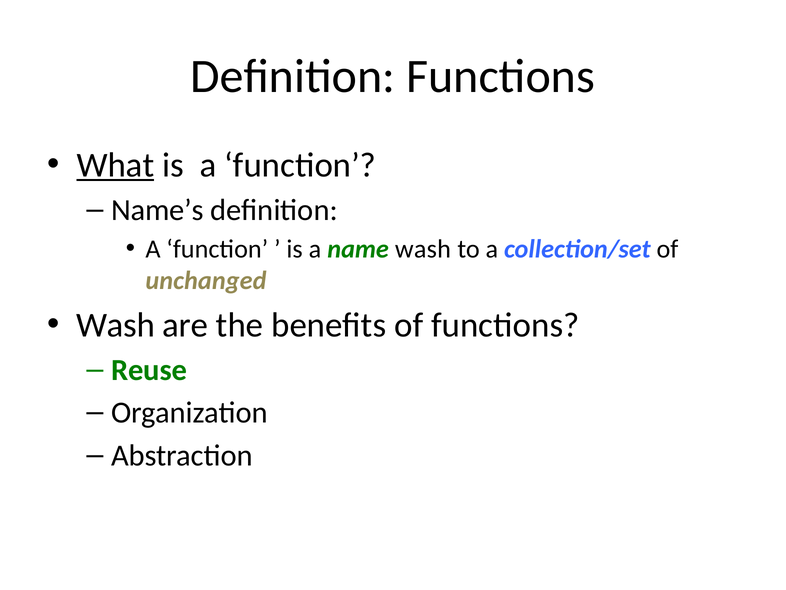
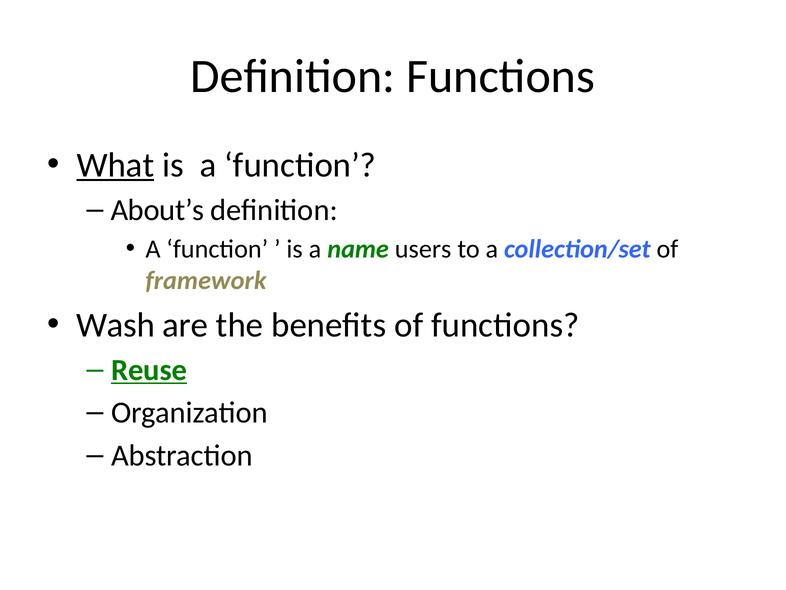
Name’s: Name’s -> About’s
name wash: wash -> users
unchanged: unchanged -> framework
Reuse underline: none -> present
